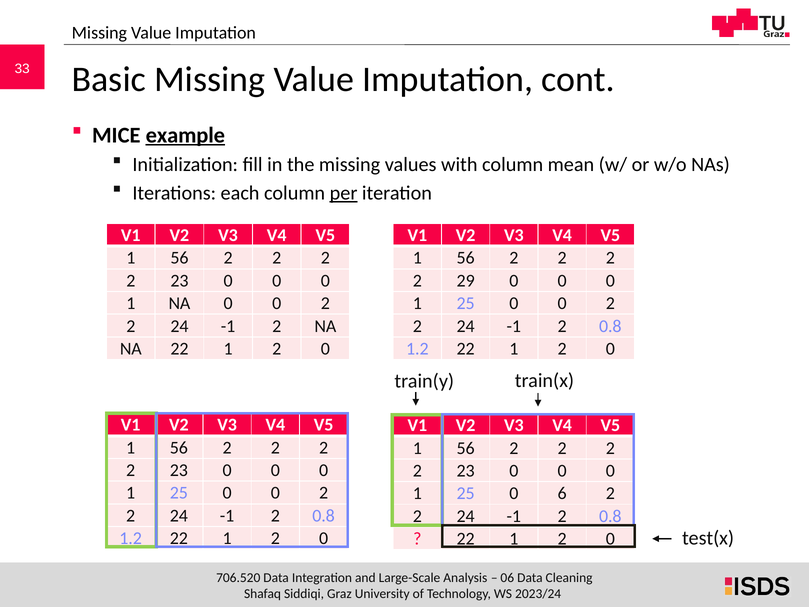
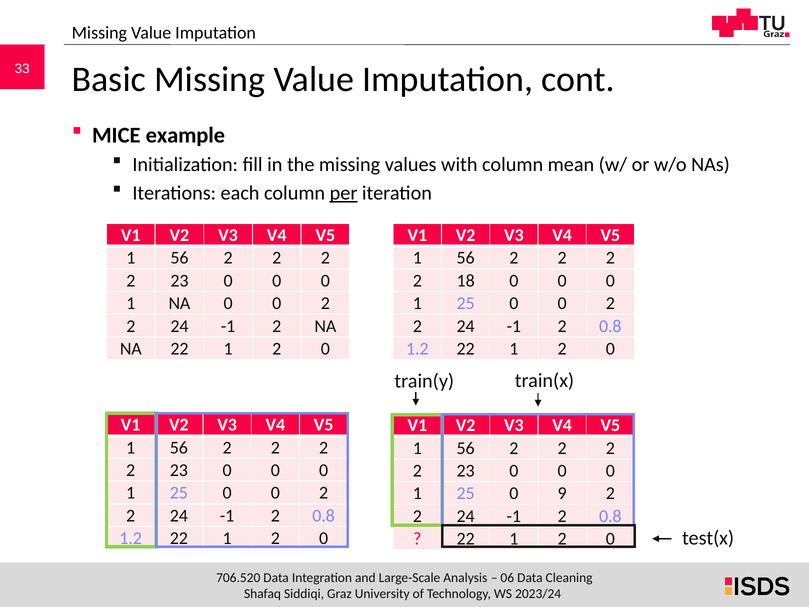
example underline: present -> none
29: 29 -> 18
6: 6 -> 9
